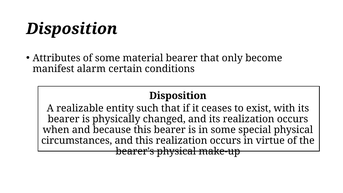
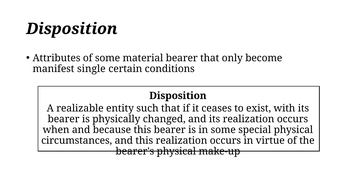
alarm: alarm -> single
